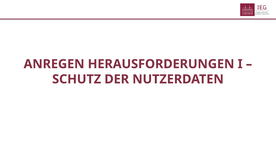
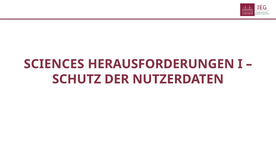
ANREGEN: ANREGEN -> SCIENCES
